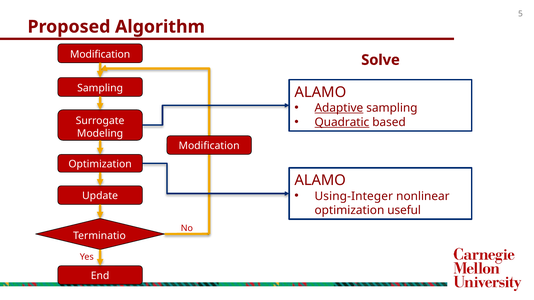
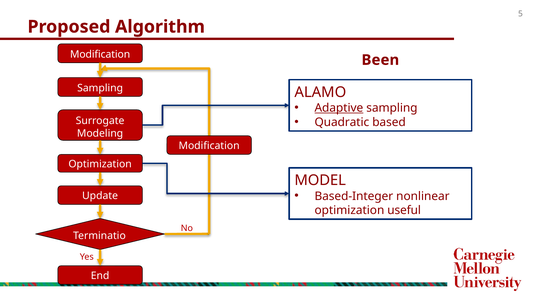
Solve: Solve -> Been
Quadratic underline: present -> none
ALAMO at (320, 181): ALAMO -> MODEL
Using-Integer: Using-Integer -> Based-Integer
